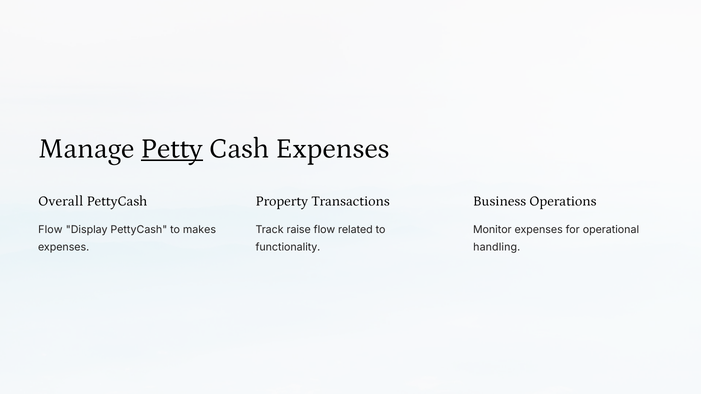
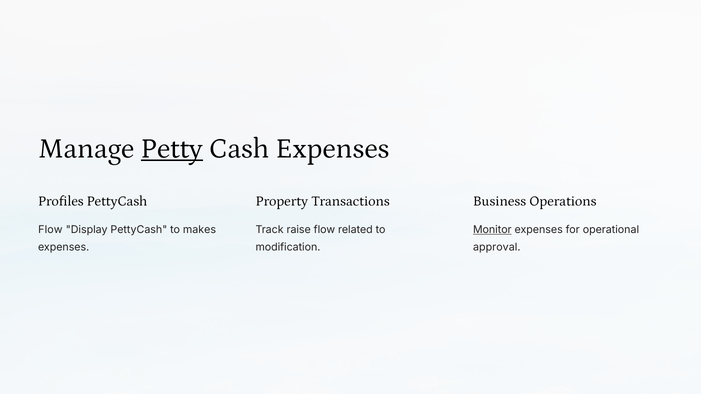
Overall: Overall -> Profiles
Monitor underline: none -> present
functionality: functionality -> modification
handling: handling -> approval
